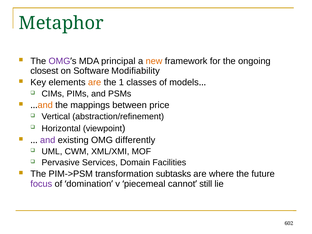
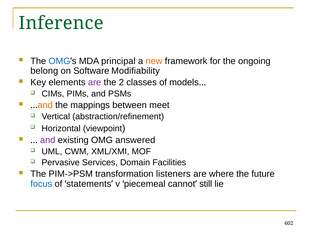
Metaphor: Metaphor -> Inference
OMG at (59, 61) colour: purple -> blue
closest: closest -> belong
are at (95, 82) colour: orange -> purple
1: 1 -> 2
price: price -> meet
differently: differently -> answered
subtasks: subtasks -> listeners
focus colour: purple -> blue
domination: domination -> statements
